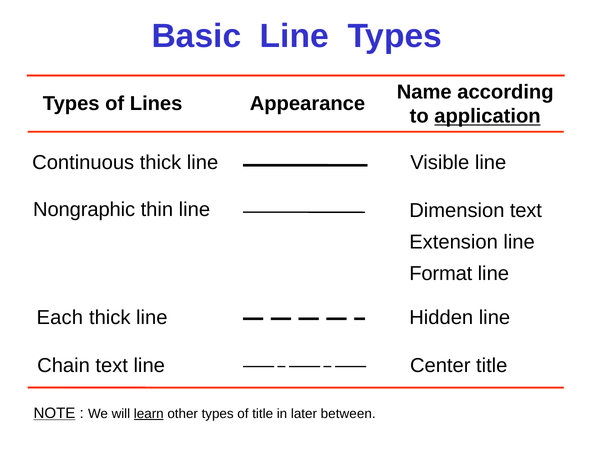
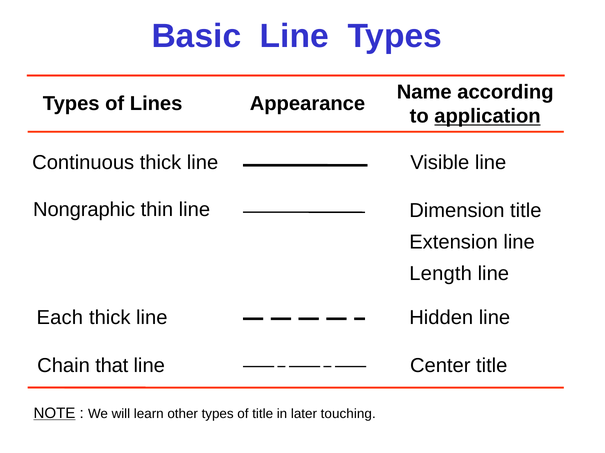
Dimension text: text -> title
Format: Format -> Length
Chain text: text -> that
learn underline: present -> none
between: between -> touching
